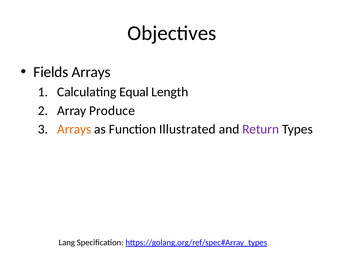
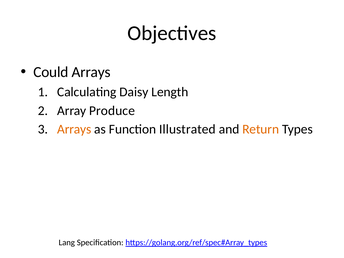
Fields: Fields -> Could
Equal: Equal -> Daisy
Return colour: purple -> orange
